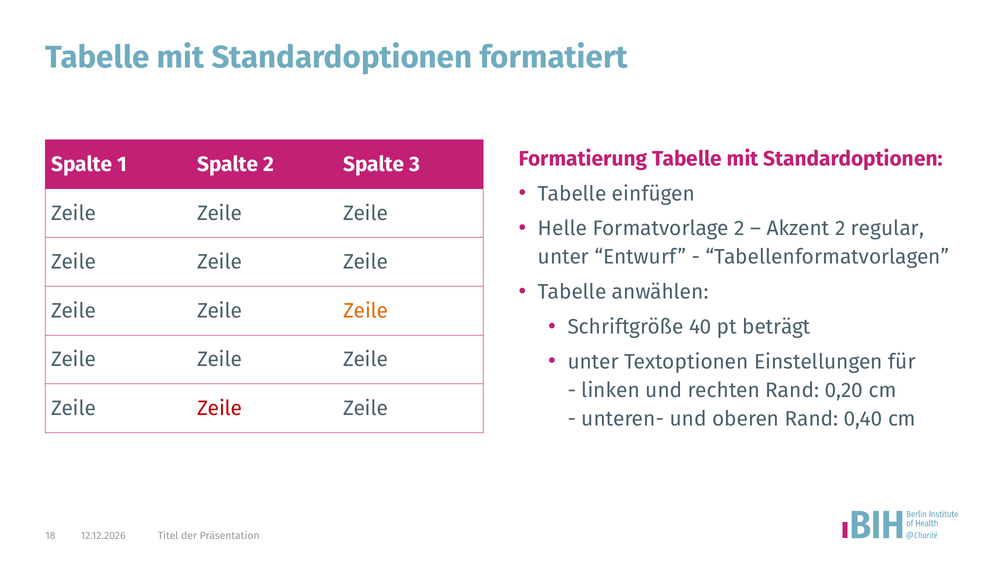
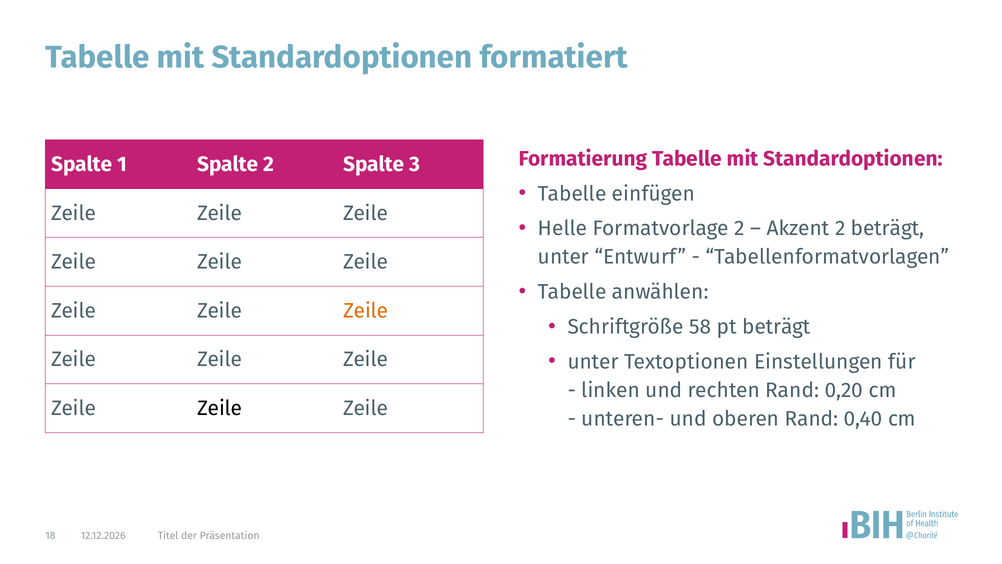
2 regular: regular -> beträgt
40: 40 -> 58
Zeile at (220, 408) colour: red -> black
